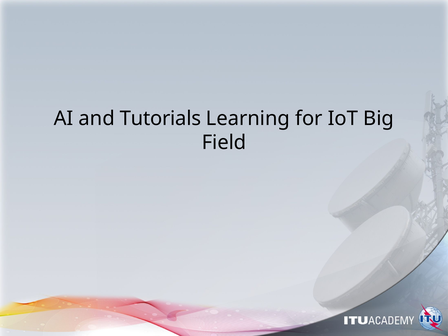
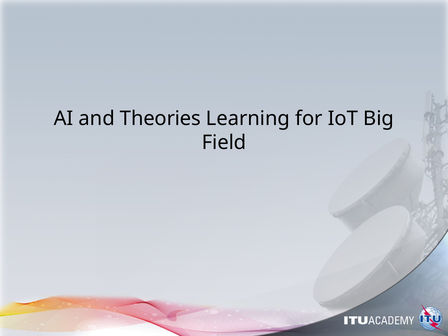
Tutorials: Tutorials -> Theories
